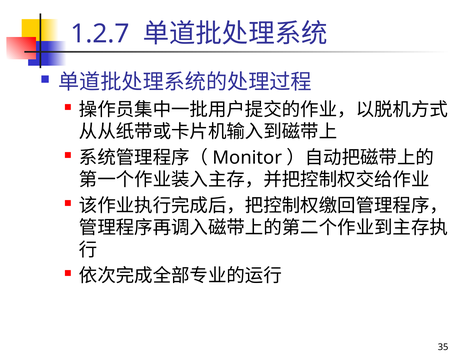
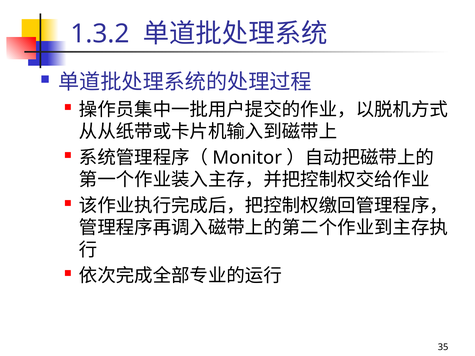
1.2.7: 1.2.7 -> 1.3.2
